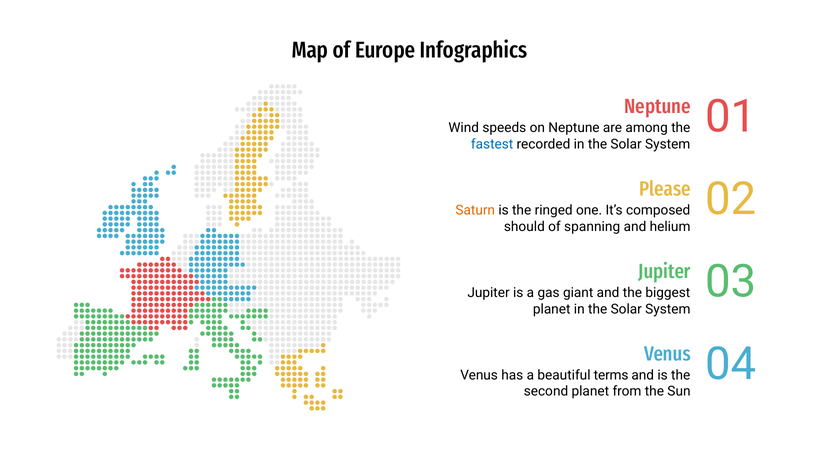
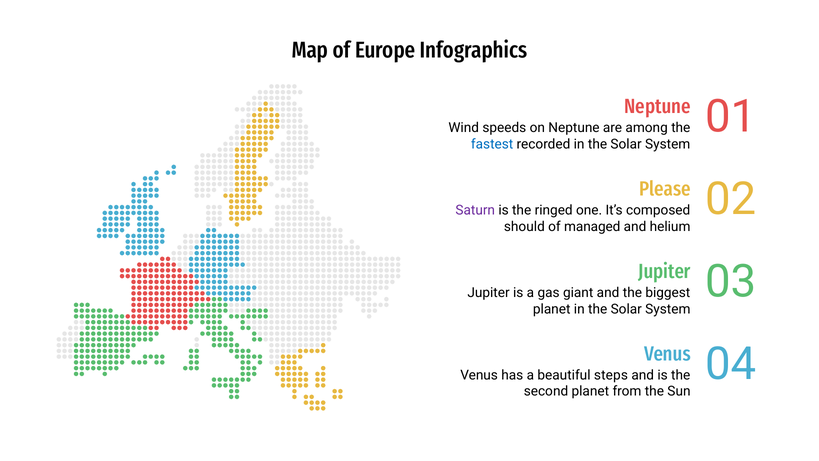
Saturn colour: orange -> purple
spanning: spanning -> managed
terms: terms -> steps
